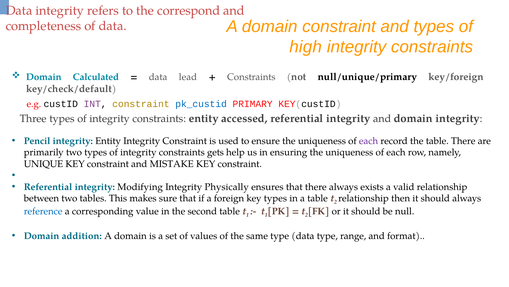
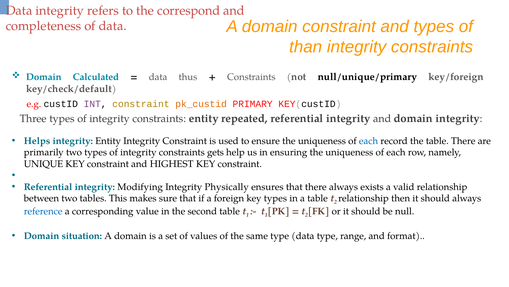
high: high -> than
lead: lead -> thus
pk_custid colour: blue -> orange
accessed: accessed -> repeated
Pencil: Pencil -> Helps
each at (369, 141) colour: purple -> blue
MISTAKE: MISTAKE -> HIGHEST
addition: addition -> situation
